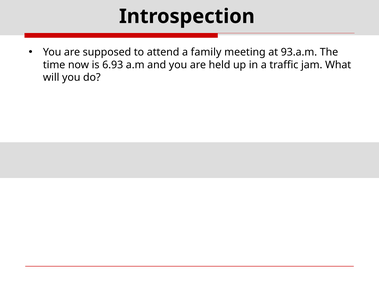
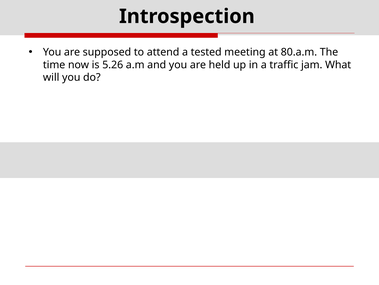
family: family -> tested
93.a.m: 93.a.m -> 80.a.m
6.93: 6.93 -> 5.26
